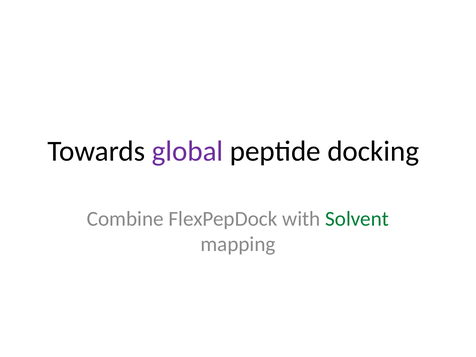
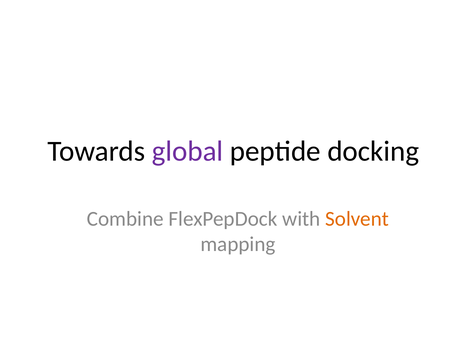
Solvent colour: green -> orange
